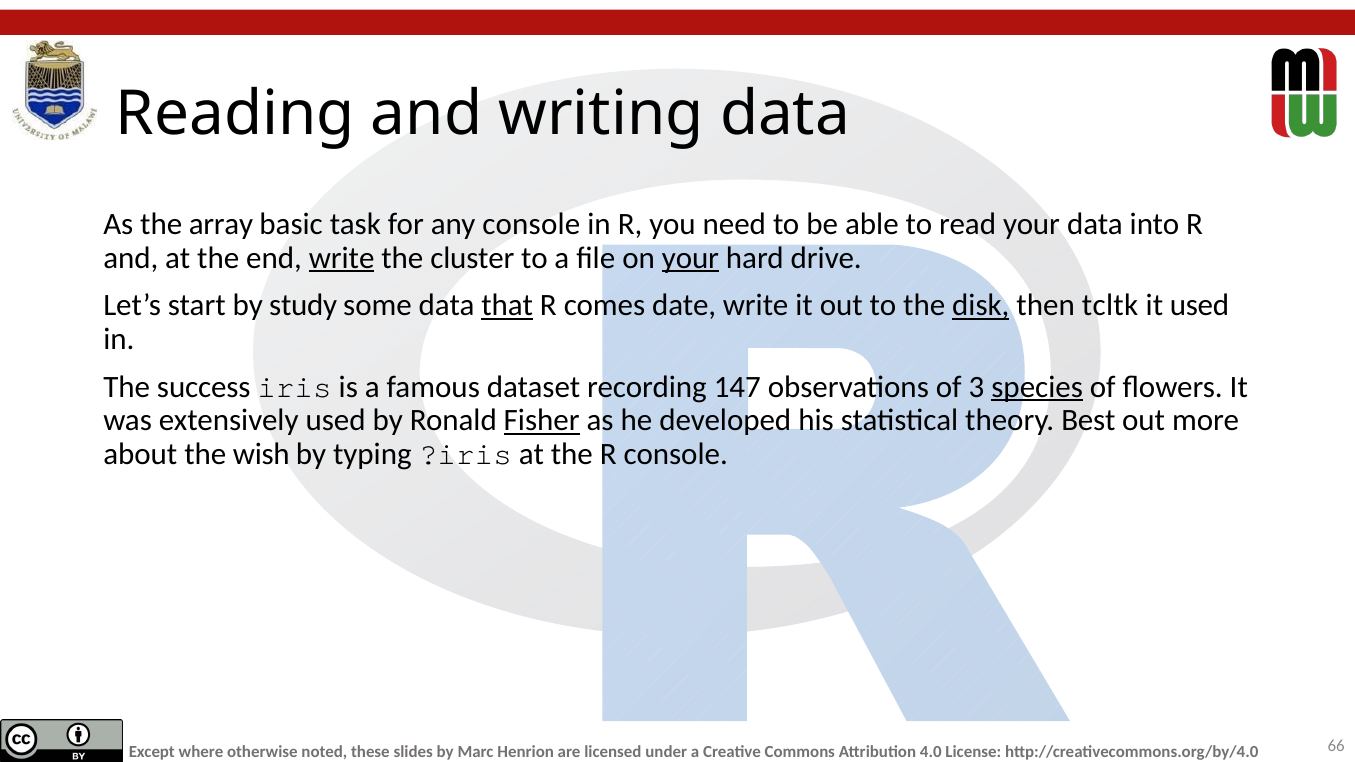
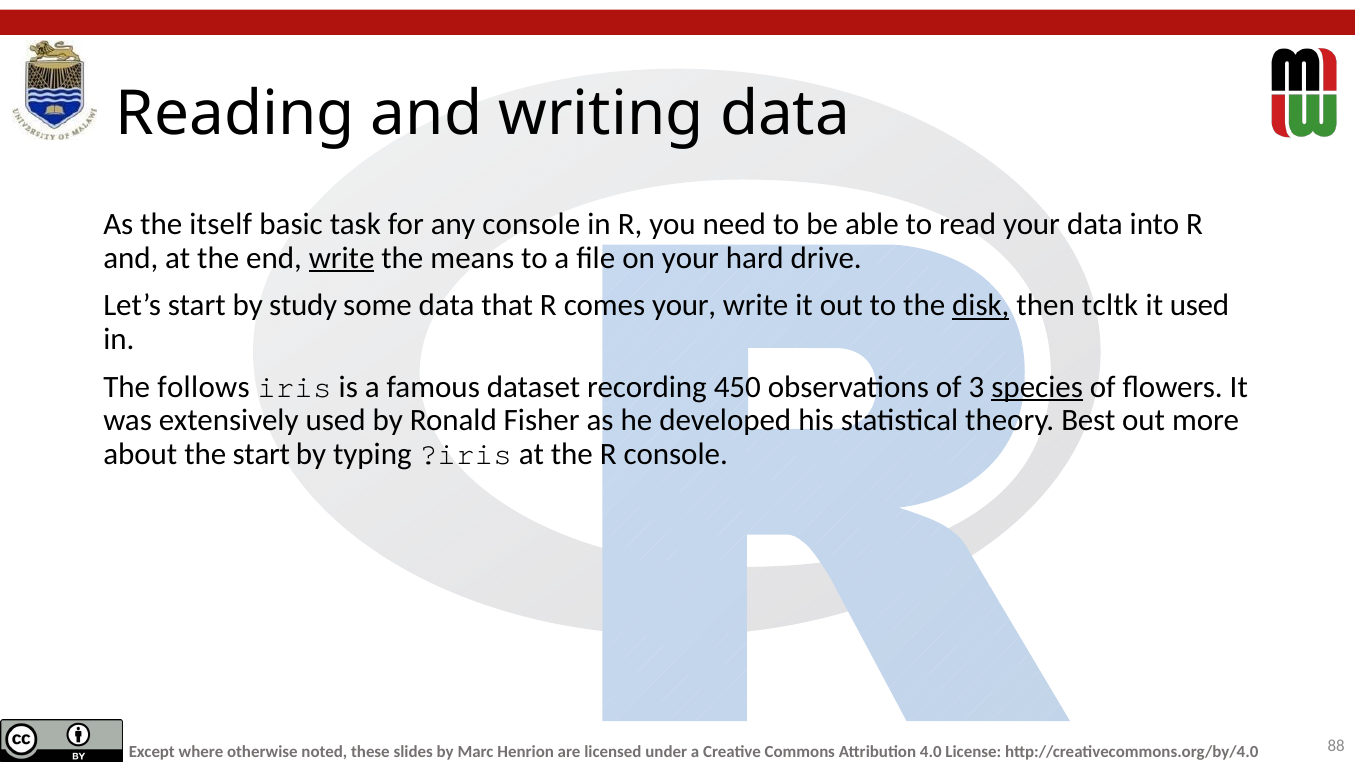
array: array -> itself
cluster: cluster -> means
your at (690, 258) underline: present -> none
that underline: present -> none
comes date: date -> your
success: success -> follows
147: 147 -> 450
Fisher underline: present -> none
the wish: wish -> start
66: 66 -> 88
